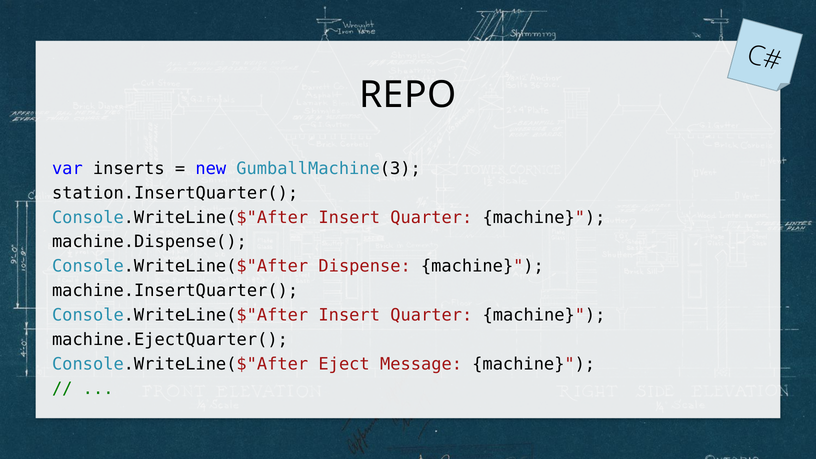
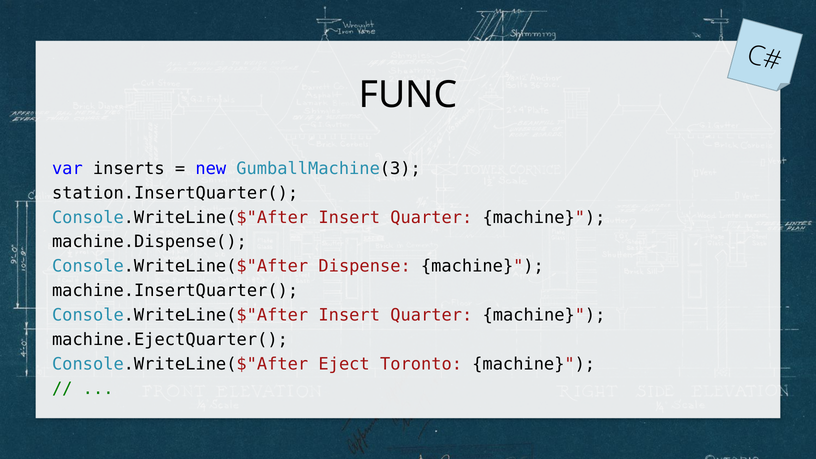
REPO: REPO -> FUNC
Message: Message -> Toronto
